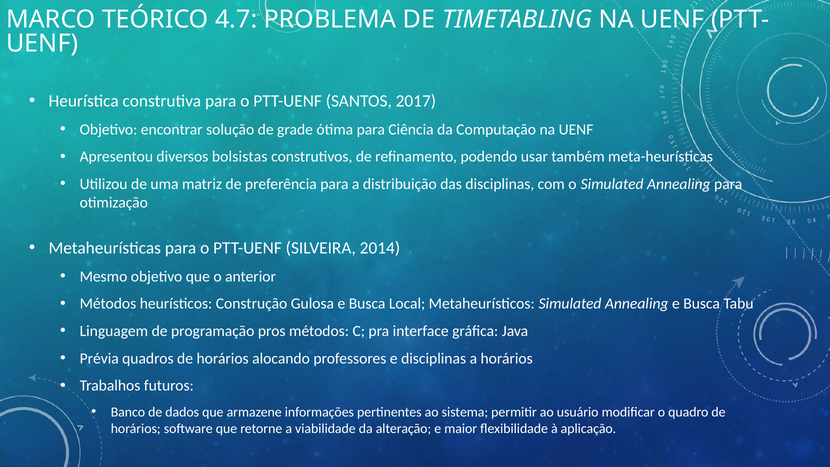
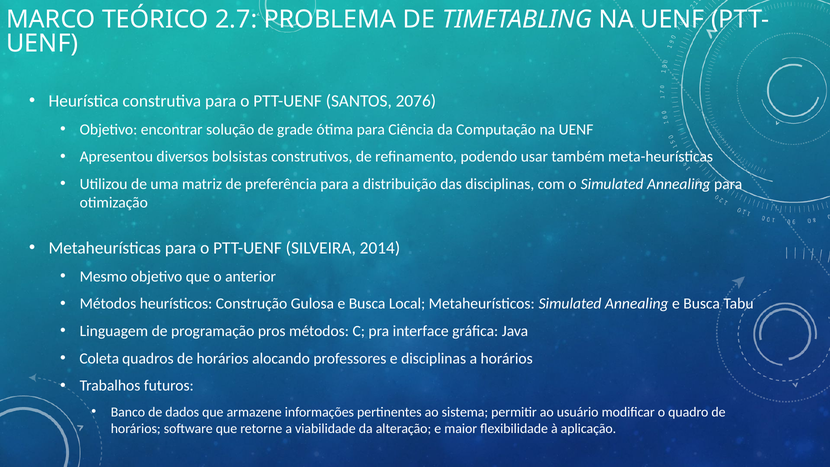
4.7: 4.7 -> 2.7
2017: 2017 -> 2076
Prévia: Prévia -> Coleta
